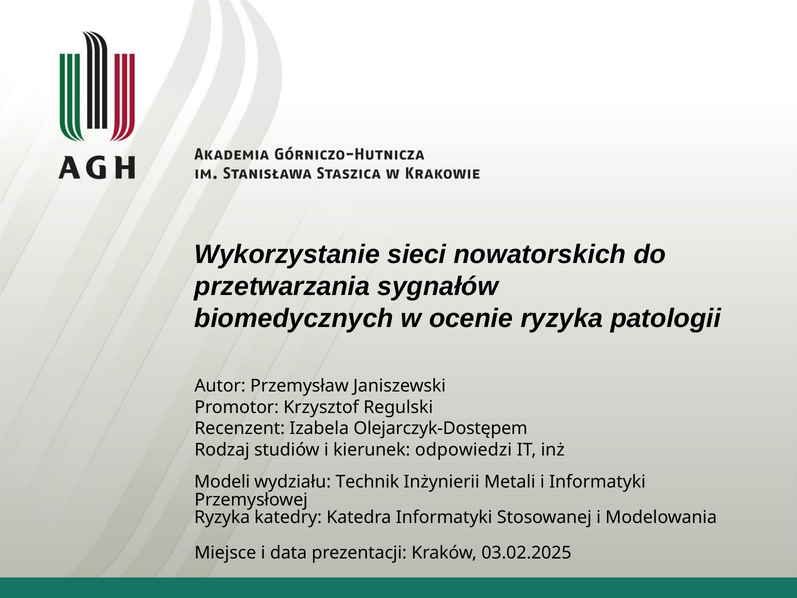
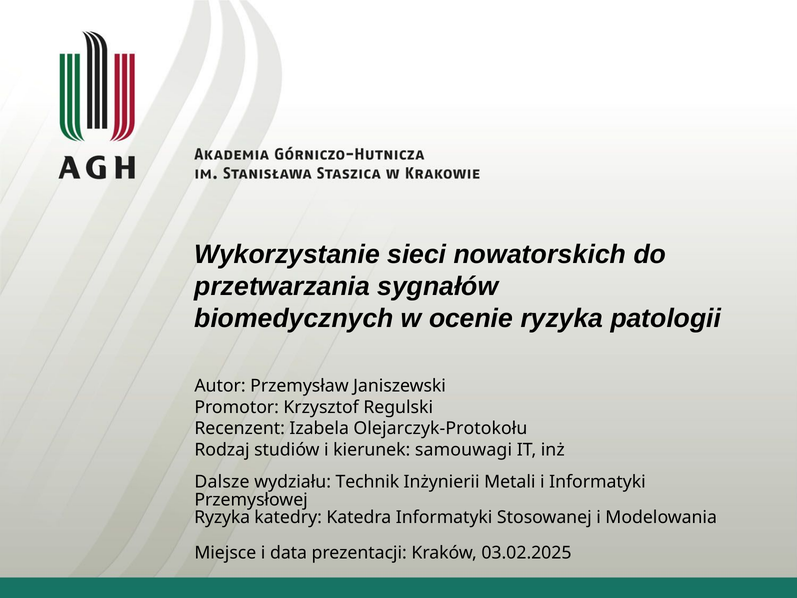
Olejarczyk-Dostępem: Olejarczyk-Dostępem -> Olejarczyk-Protokołu
odpowiedzi: odpowiedzi -> samouwagi
Modeli: Modeli -> Dalsze
